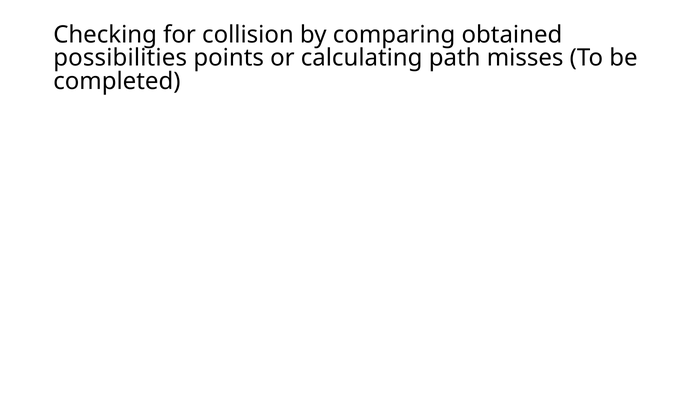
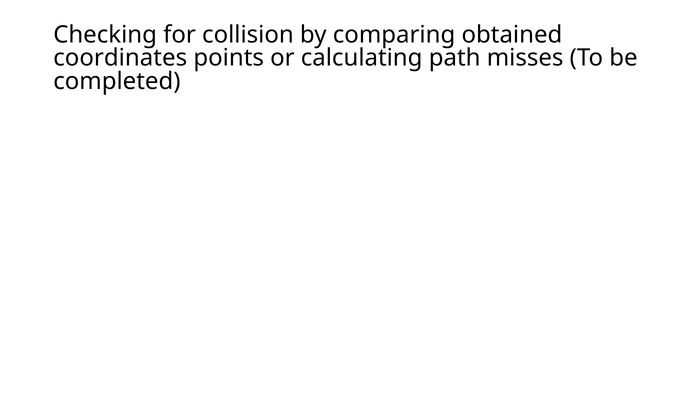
possibilities: possibilities -> coordinates
